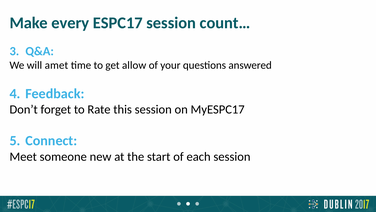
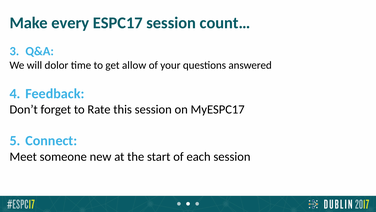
amet: amet -> dolor
